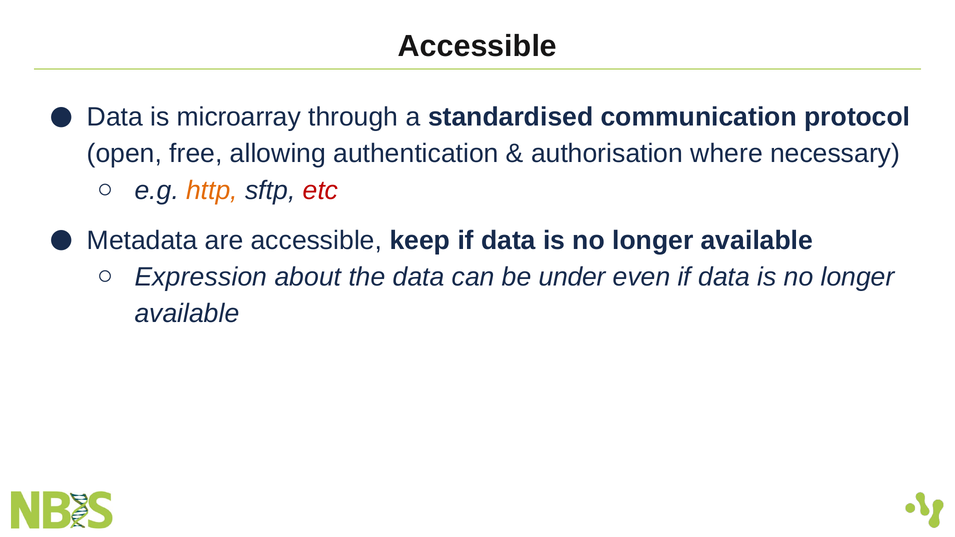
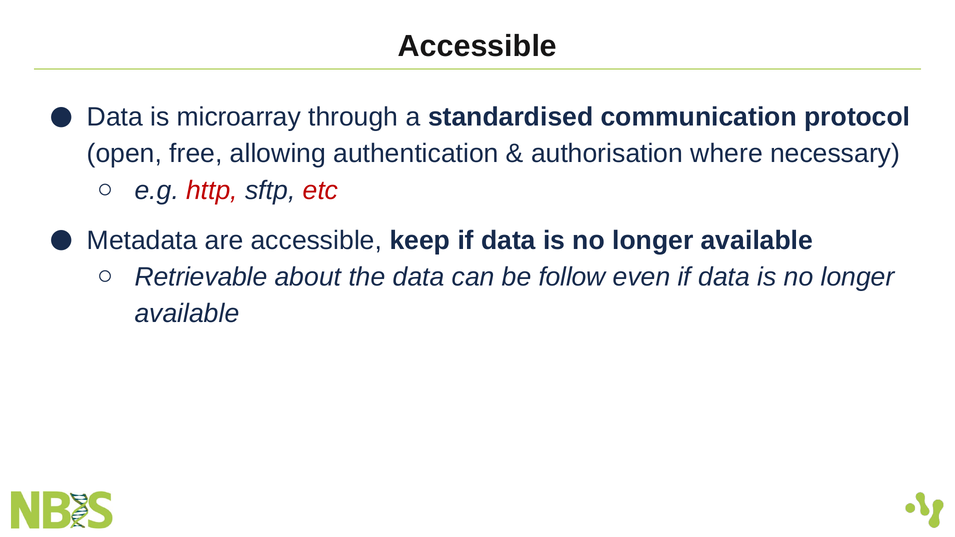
http colour: orange -> red
Expression: Expression -> Retrievable
under: under -> follow
